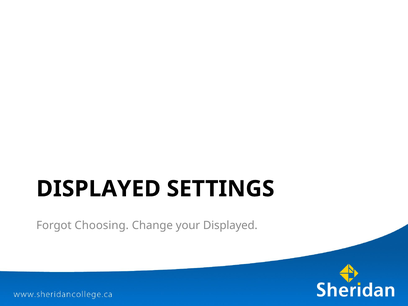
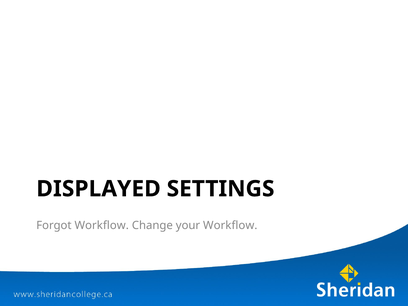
Forgot Choosing: Choosing -> Workflow
your Displayed: Displayed -> Workflow
